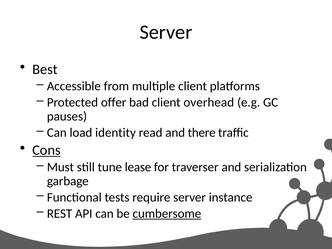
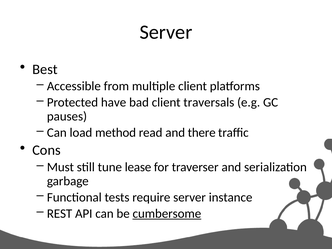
offer: offer -> have
overhead: overhead -> traversals
identity: identity -> method
Cons underline: present -> none
